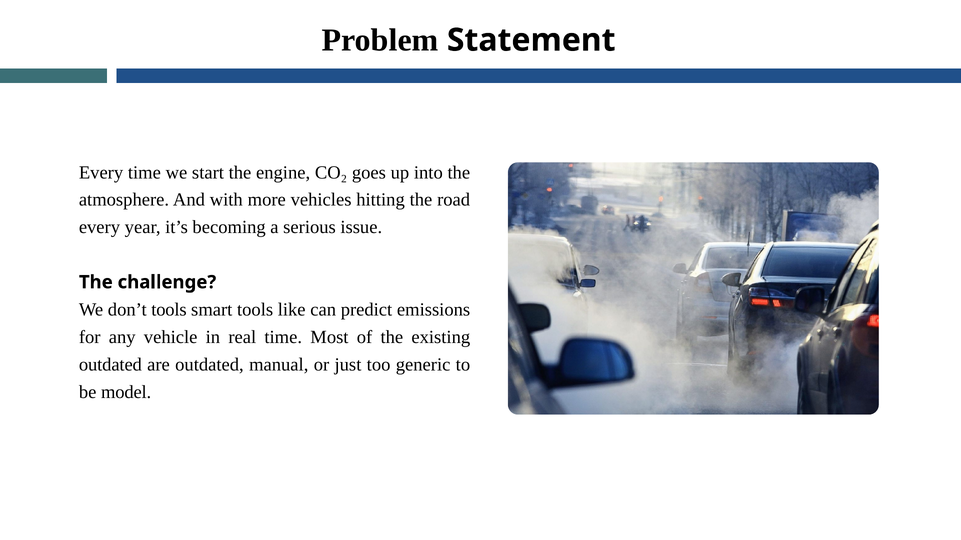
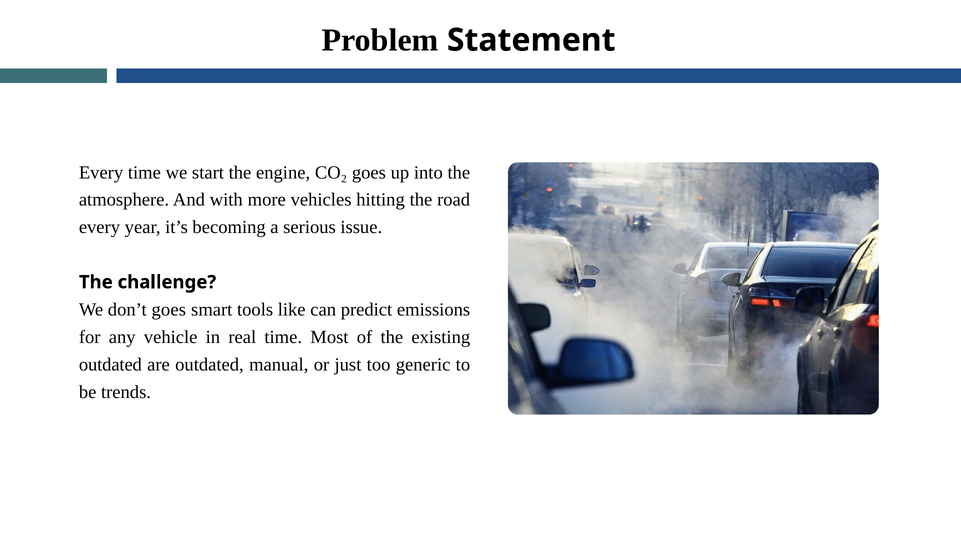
don’t tools: tools -> goes
model: model -> trends
